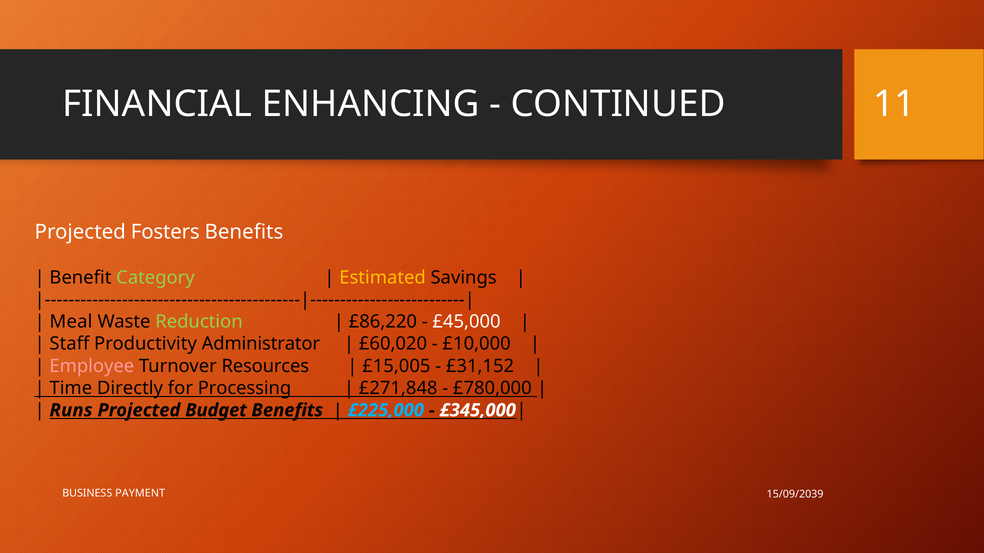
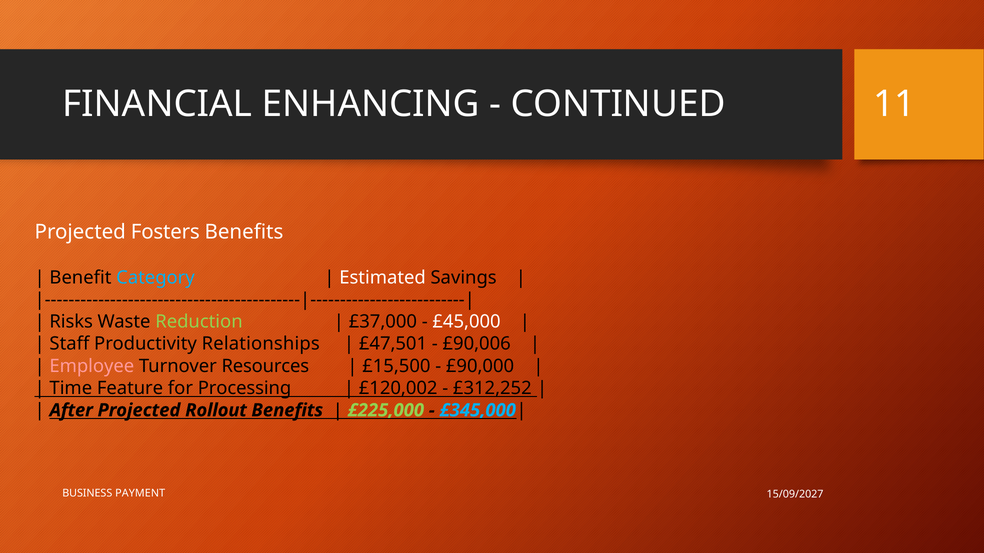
Category colour: light green -> light blue
Estimated colour: yellow -> white
Meal: Meal -> Risks
£86,220: £86,220 -> £37,000
Administrator: Administrator -> Relationships
£60,020: £60,020 -> £47,501
£10,000: £10,000 -> £90,006
£15,005: £15,005 -> £15,500
£31,152: £31,152 -> £90,000
Directly: Directly -> Feature
£271,848: £271,848 -> £120,002
£780,000: £780,000 -> £312,252
Runs: Runs -> After
Budget: Budget -> Rollout
£225,000 colour: light blue -> light green
£345,000 colour: white -> light blue
15/09/2039: 15/09/2039 -> 15/09/2027
